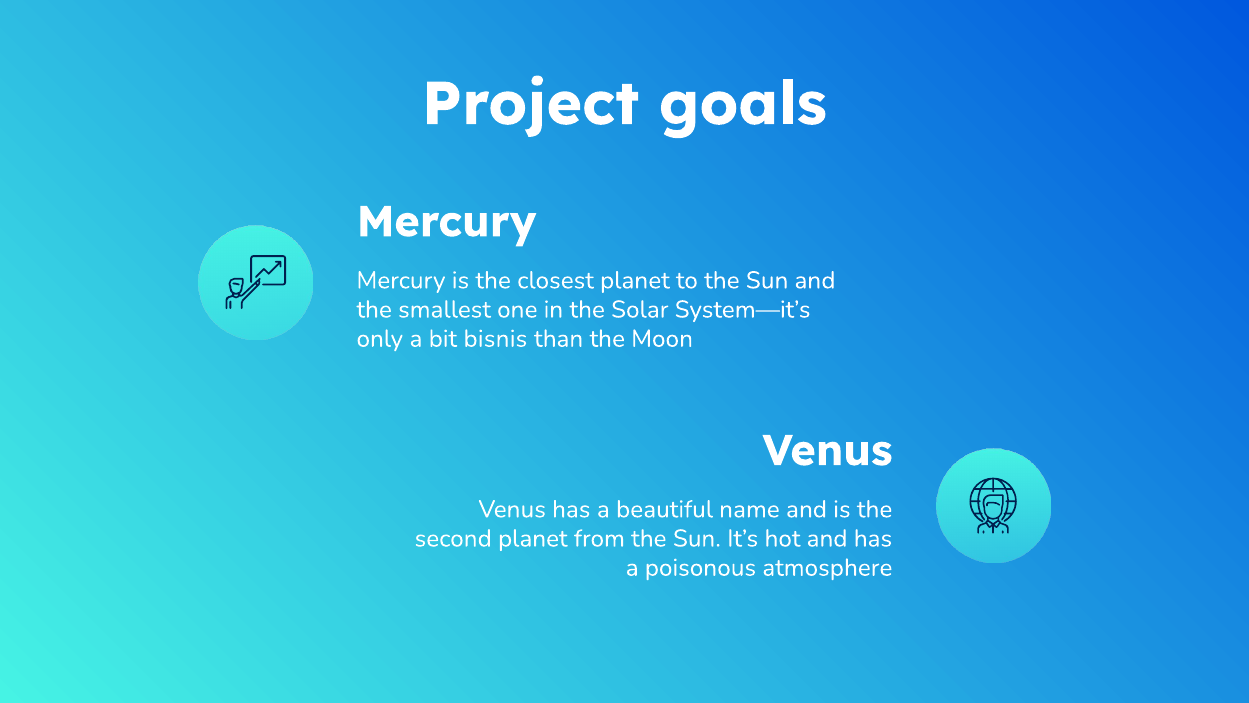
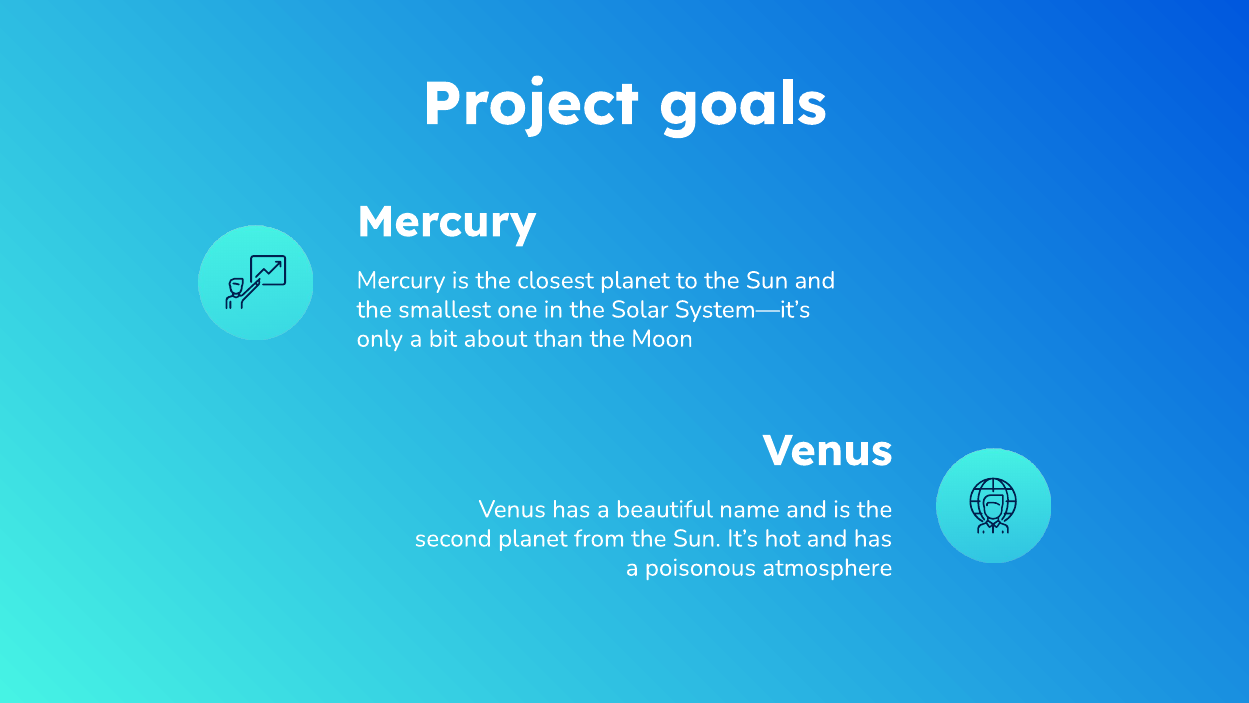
bisnis: bisnis -> about
